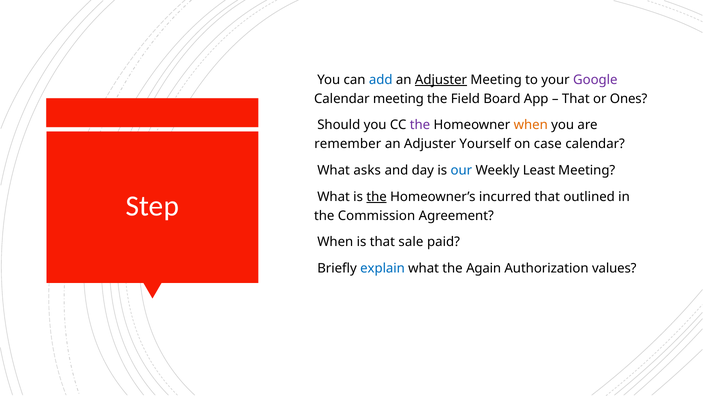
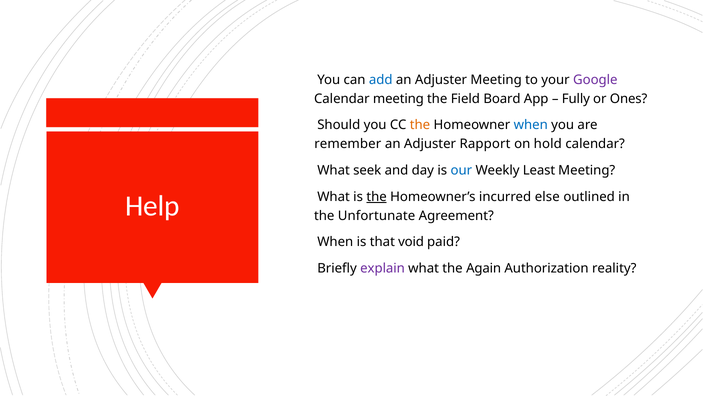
Adjuster at (441, 80) underline: present -> none
That at (576, 99): That -> Fully
the at (420, 125) colour: purple -> orange
when colour: orange -> blue
Yourself: Yourself -> Rapport
case: case -> hold
asks: asks -> seek
incurred that: that -> else
Step: Step -> Help
Commission: Commission -> Unfortunate
sale: sale -> void
explain colour: blue -> purple
values: values -> reality
